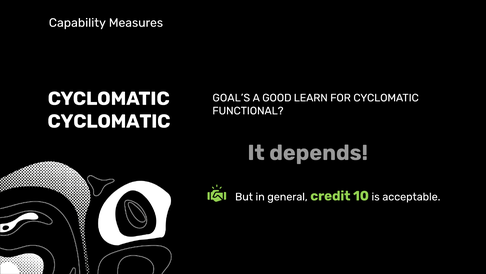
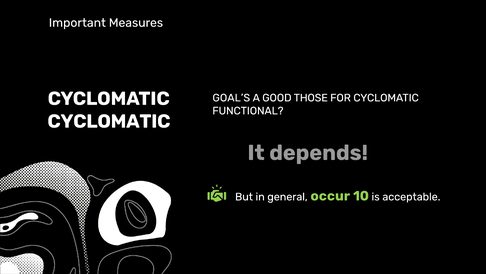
Capability: Capability -> Important
LEARN: LEARN -> THOSE
credit: credit -> occur
